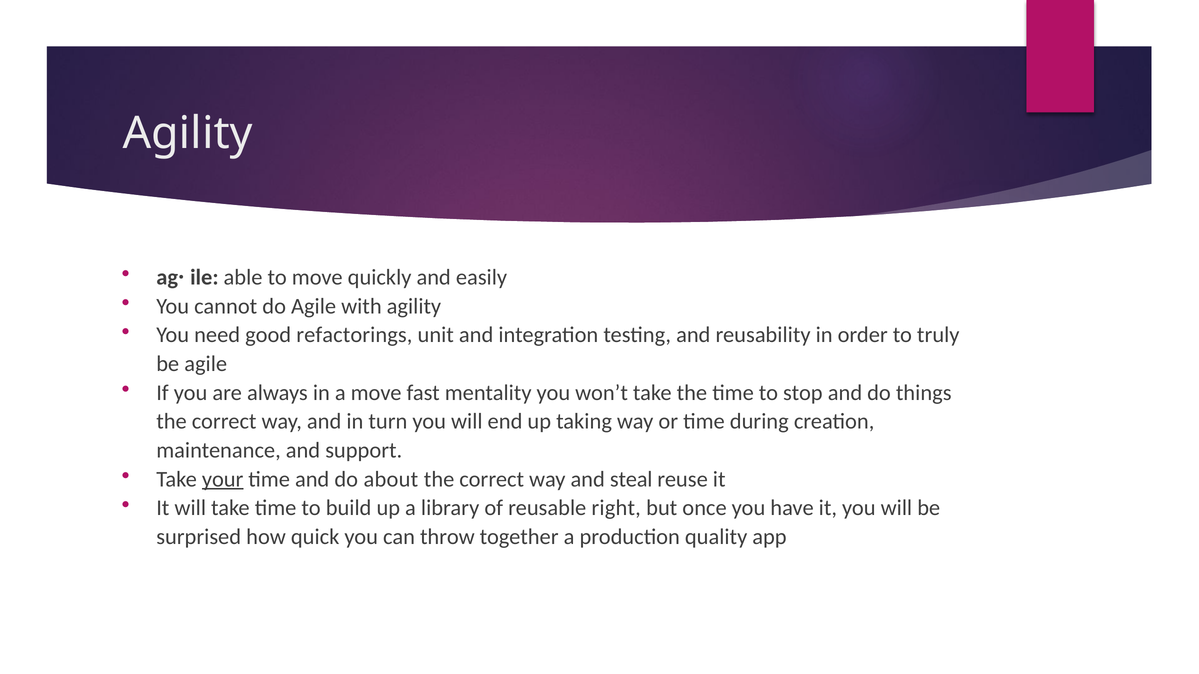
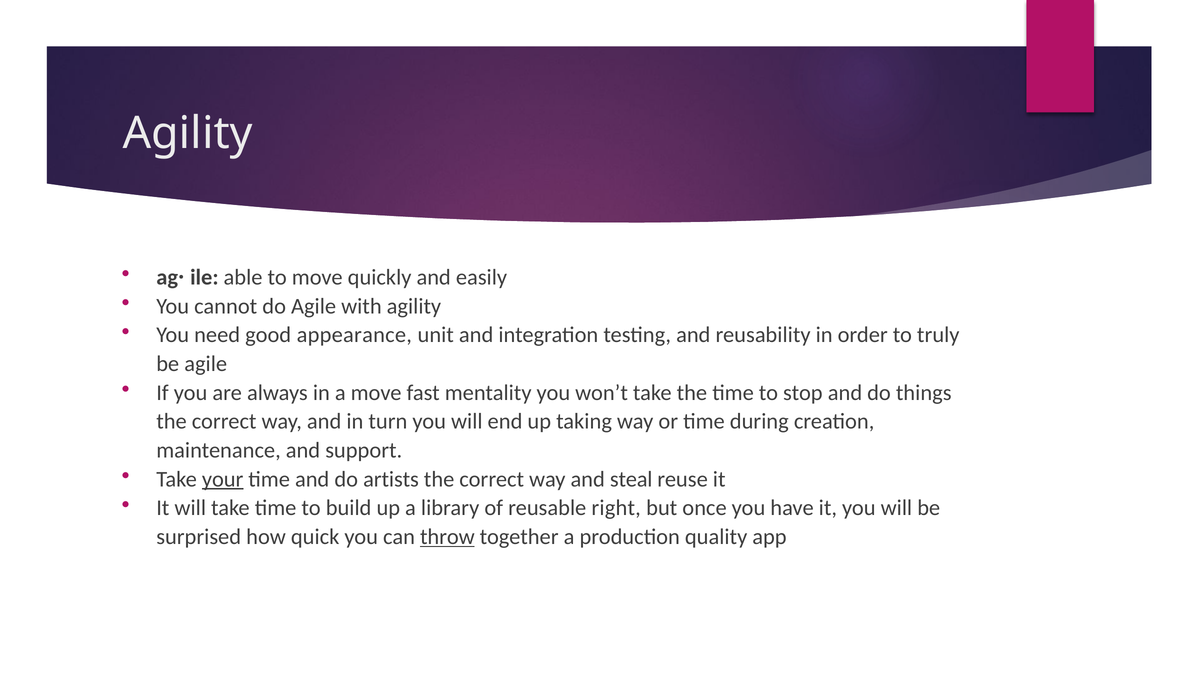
refactorings: refactorings -> appearance
about: about -> artists
throw underline: none -> present
